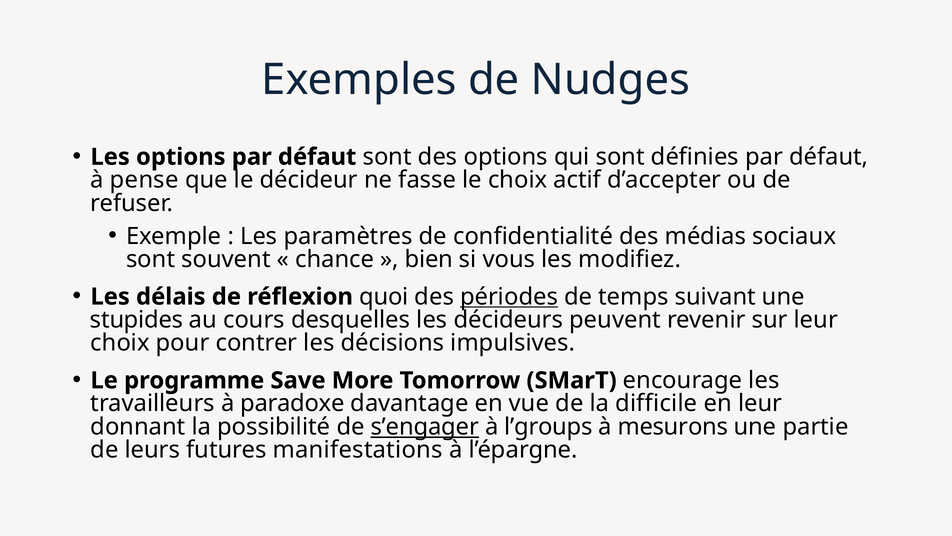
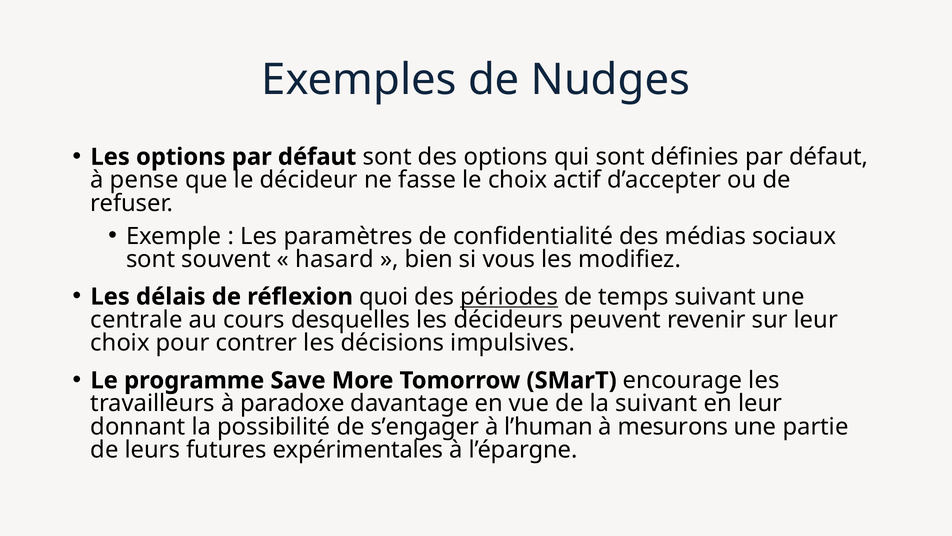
chance: chance -> hasard
stupides: stupides -> centrale
la difficile: difficile -> suivant
s’engager underline: present -> none
l’groups: l’groups -> l’human
manifestations: manifestations -> expérimentales
